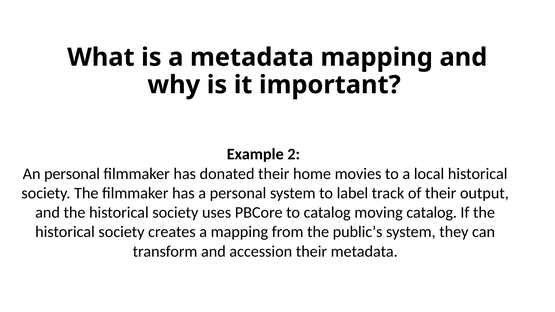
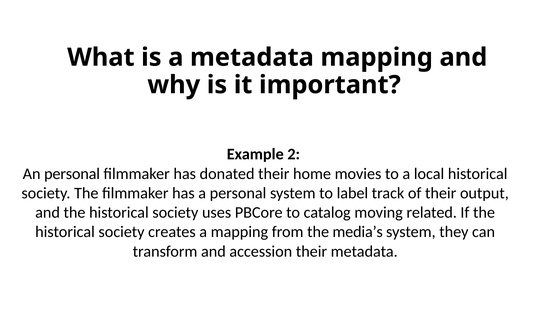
moving catalog: catalog -> related
public’s: public’s -> media’s
